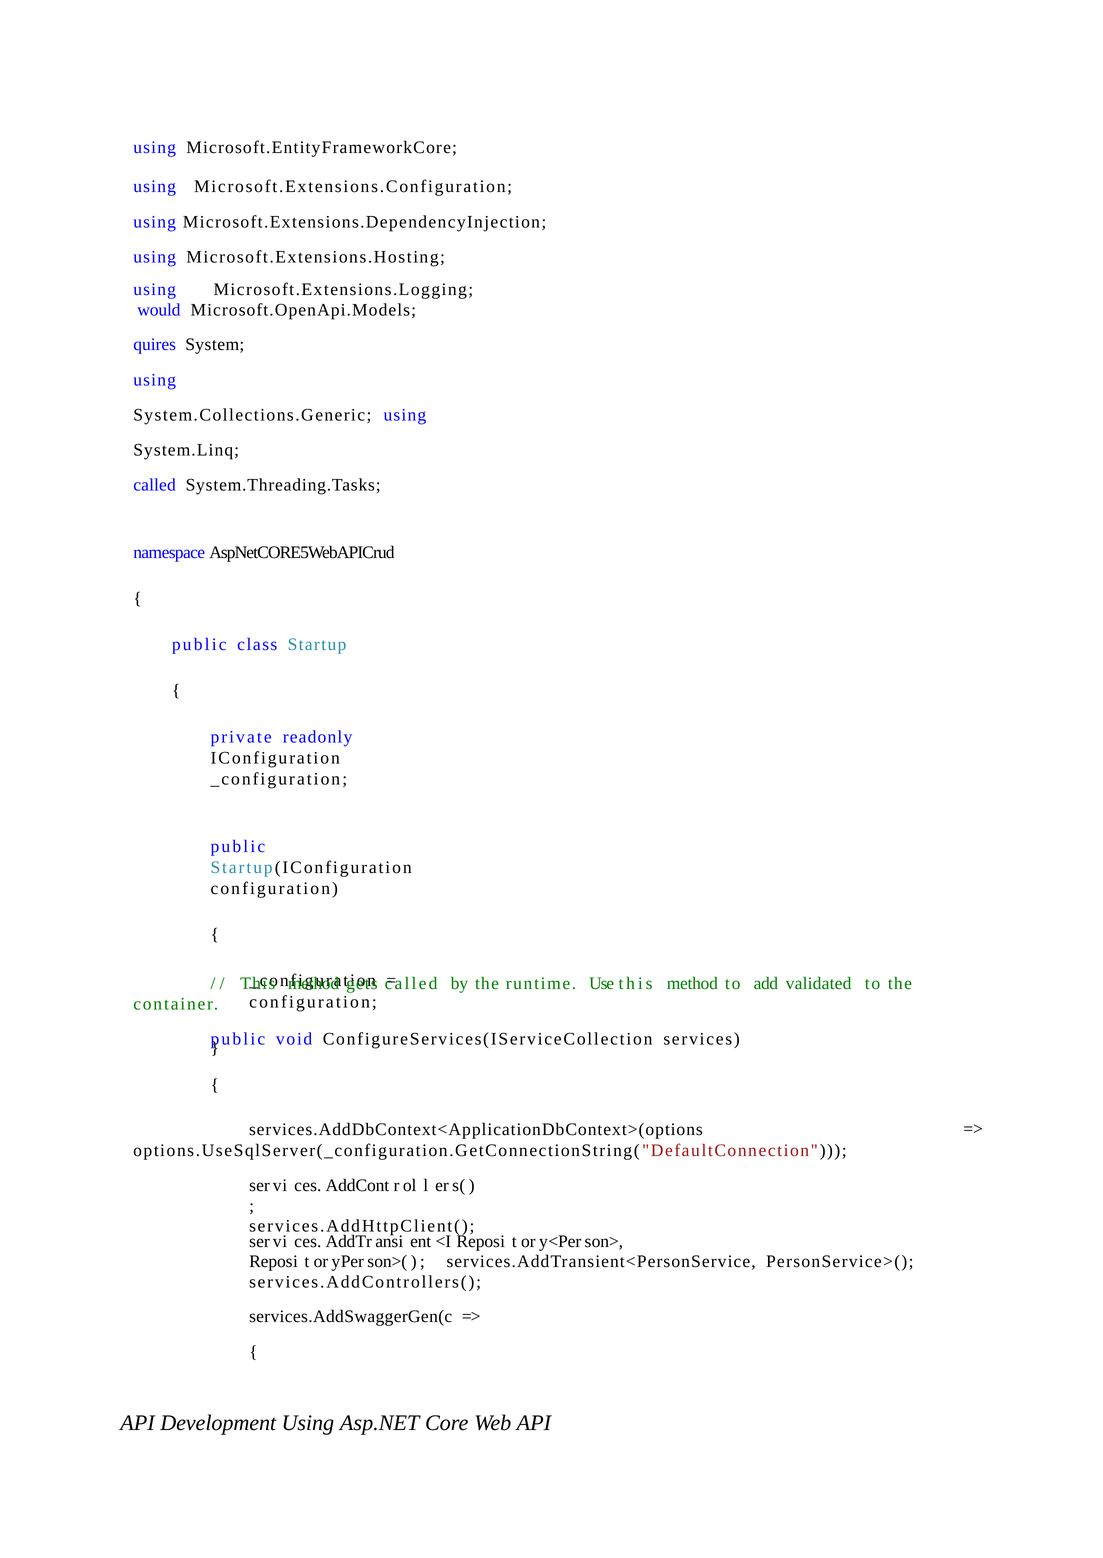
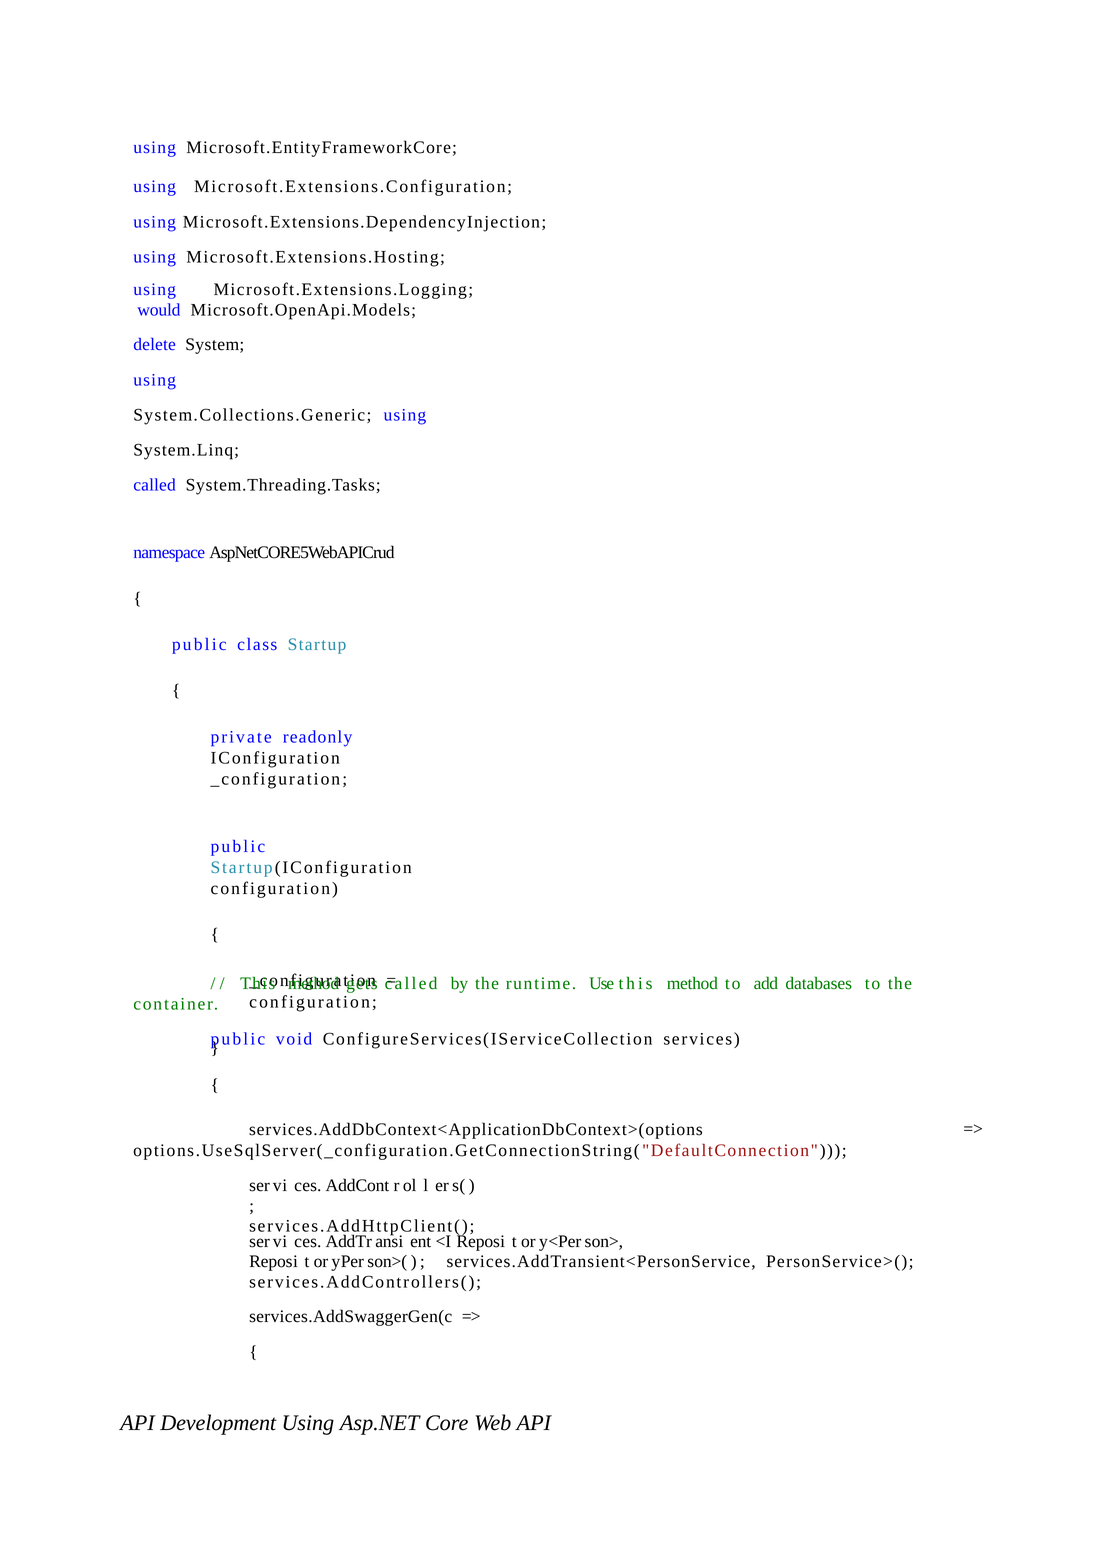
quires: quires -> delete
validated: validated -> databases
